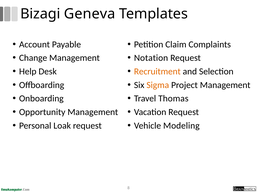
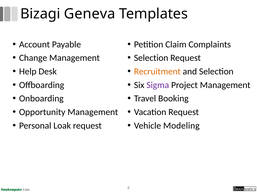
Notation at (151, 58): Notation -> Selection
Sigma colour: orange -> purple
Thomas: Thomas -> Booking
